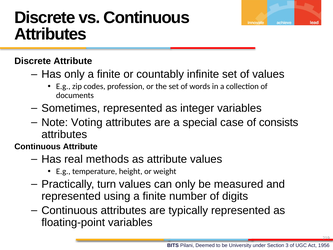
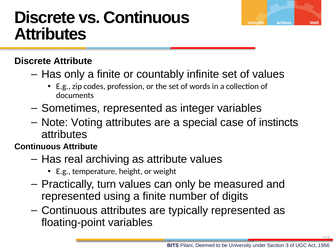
consists: consists -> instincts
methods: methods -> archiving
